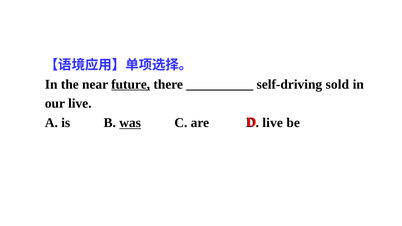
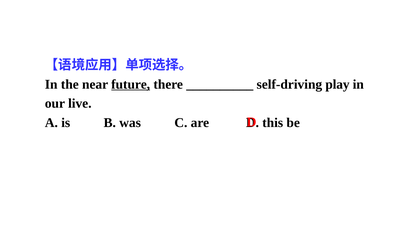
sold: sold -> play
was underline: present -> none
live at (273, 123): live -> this
